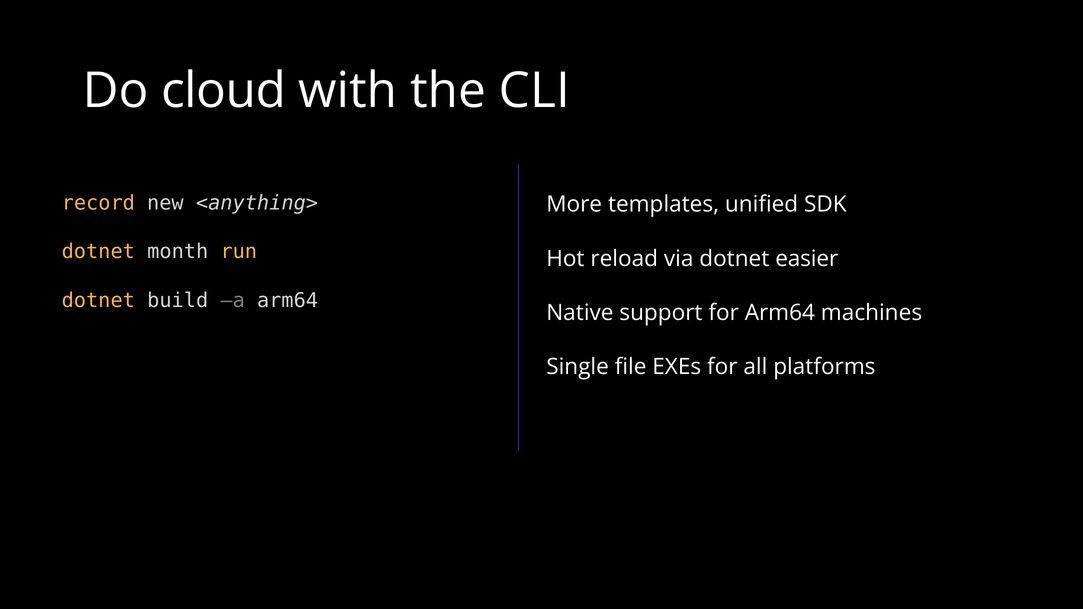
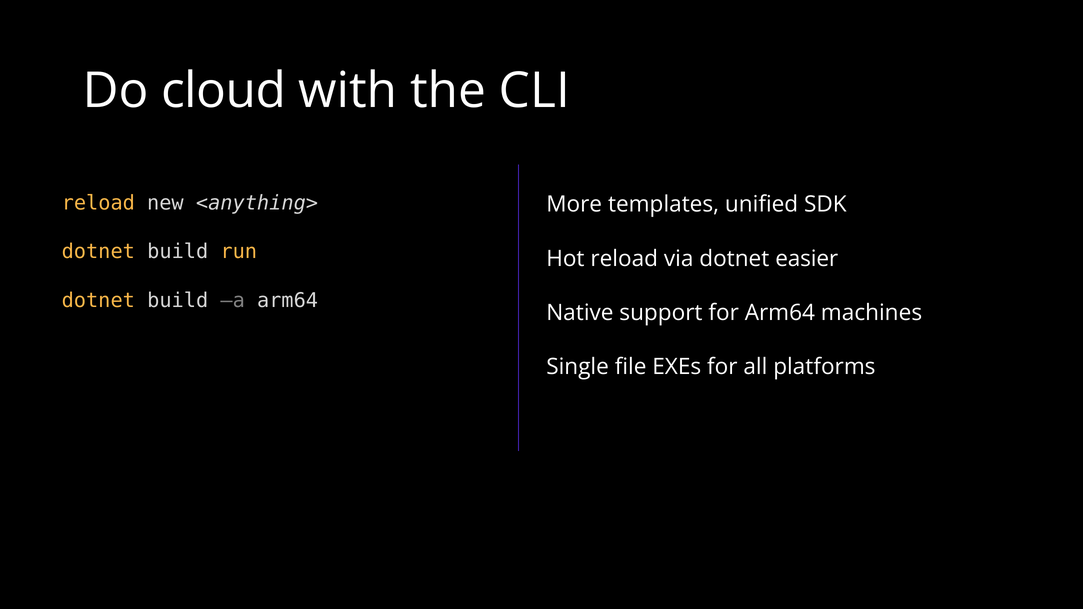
record at (98, 203): record -> reload
month at (178, 252): month -> build
